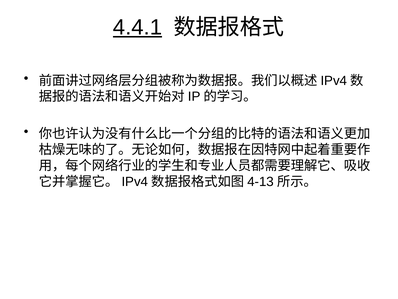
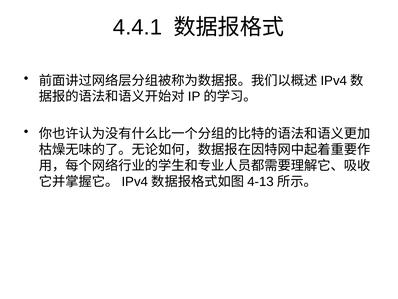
4.4.1 underline: present -> none
